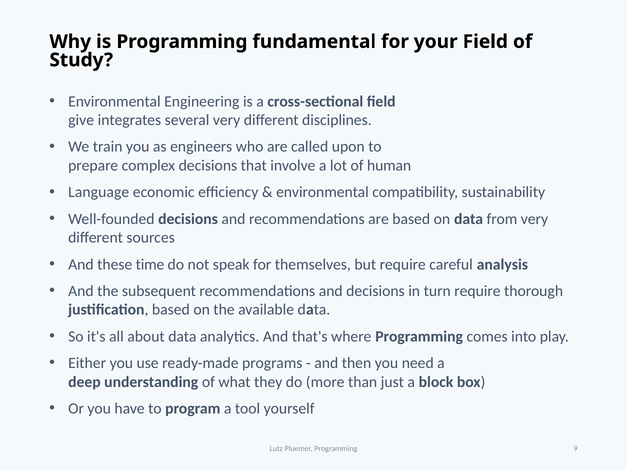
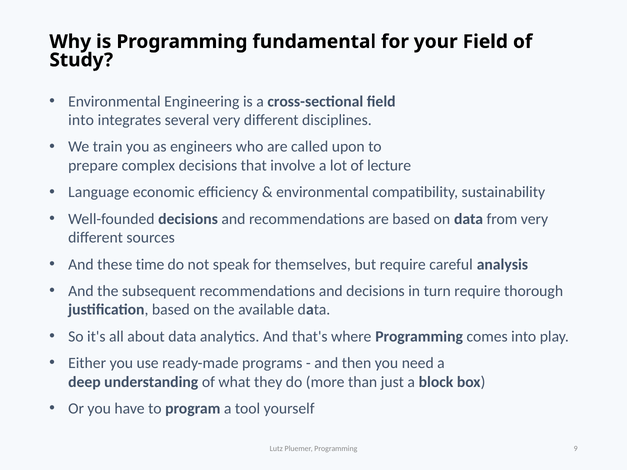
give at (81, 120): give -> into
human: human -> lecture
